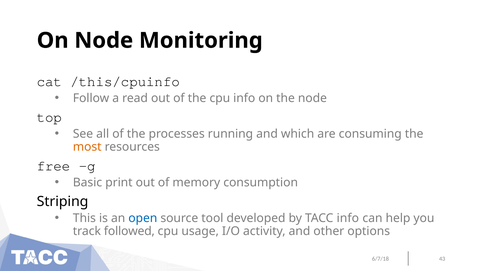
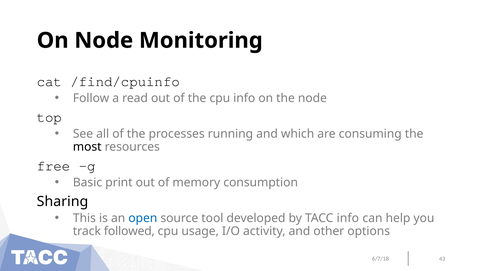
/this/cpuinfo: /this/cpuinfo -> /find/cpuinfo
most colour: orange -> black
Striping: Striping -> Sharing
